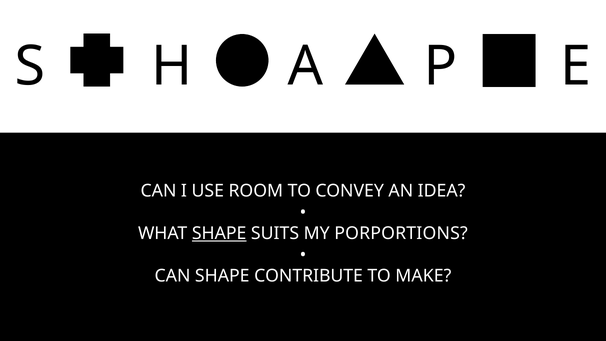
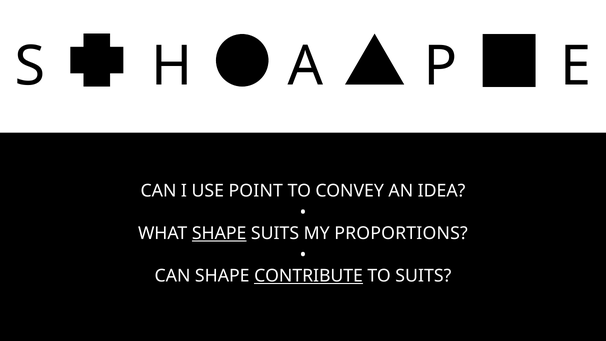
ROOM: ROOM -> POINT
PORPORTIONS: PORPORTIONS -> PROPORTIONS
CONTRIBUTE underline: none -> present
TO MAKE: MAKE -> SUITS
